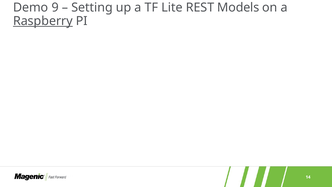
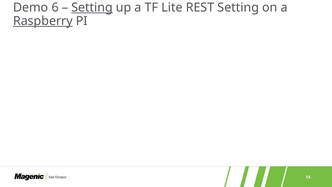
9: 9 -> 6
Setting at (92, 7) underline: none -> present
REST Models: Models -> Setting
